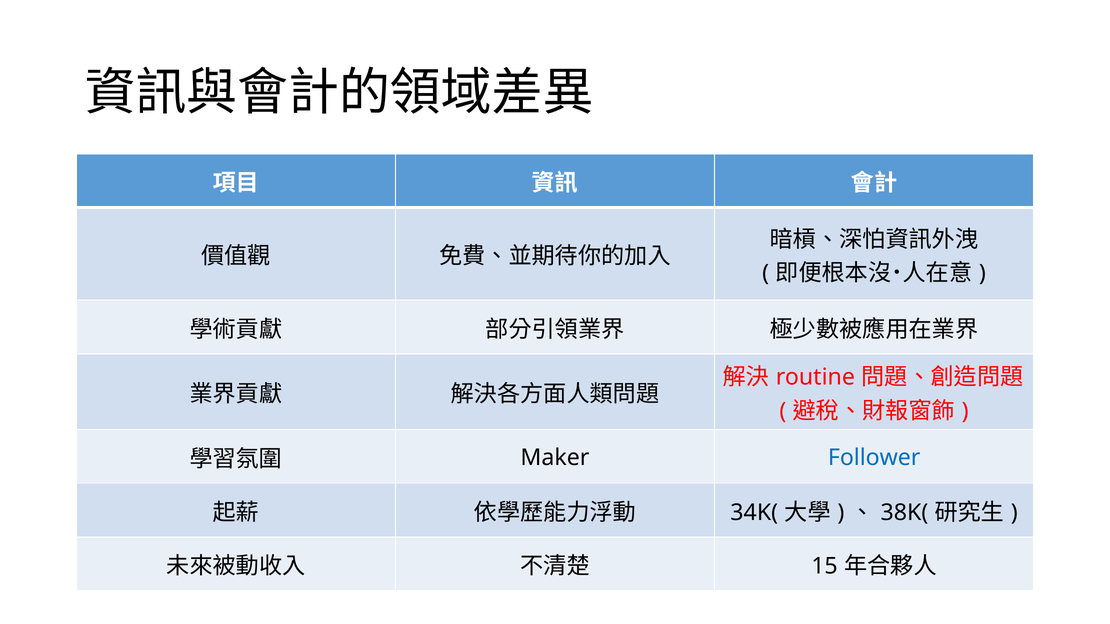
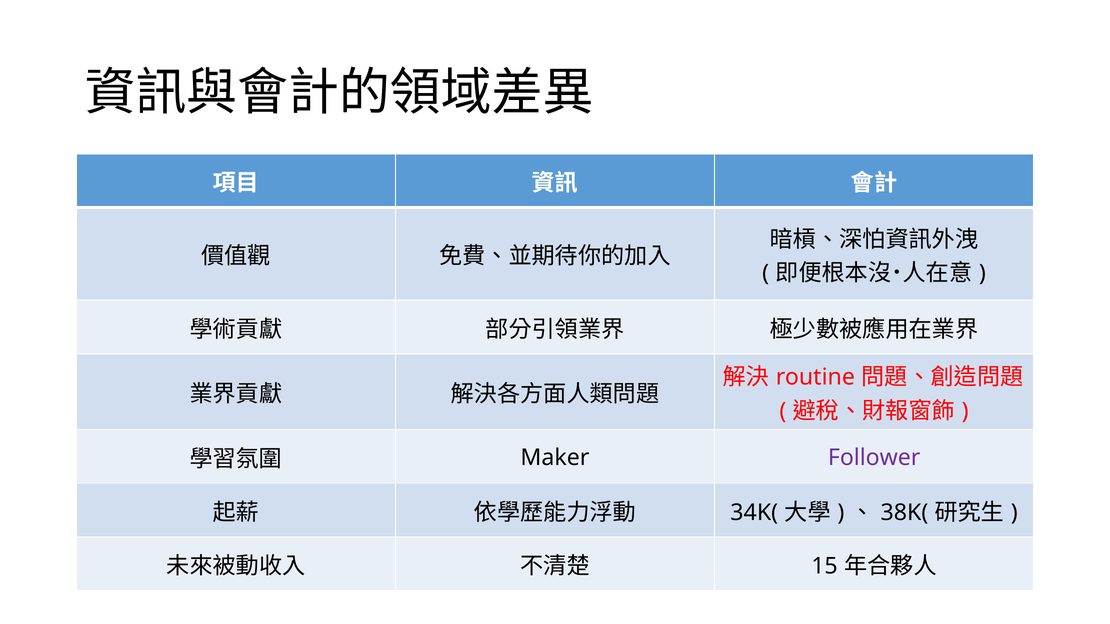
Follower colour: blue -> purple
